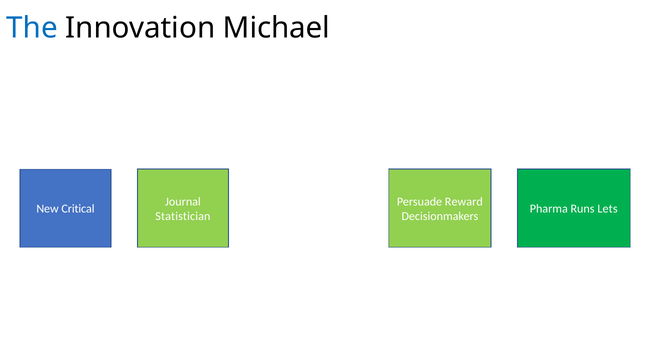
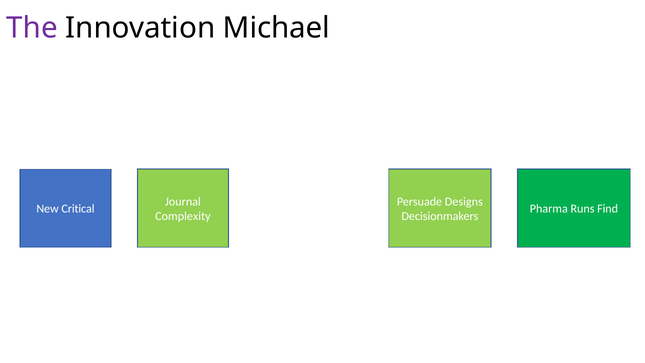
The colour: blue -> purple
Reward: Reward -> Designs
Lets: Lets -> Find
Statistician: Statistician -> Complexity
